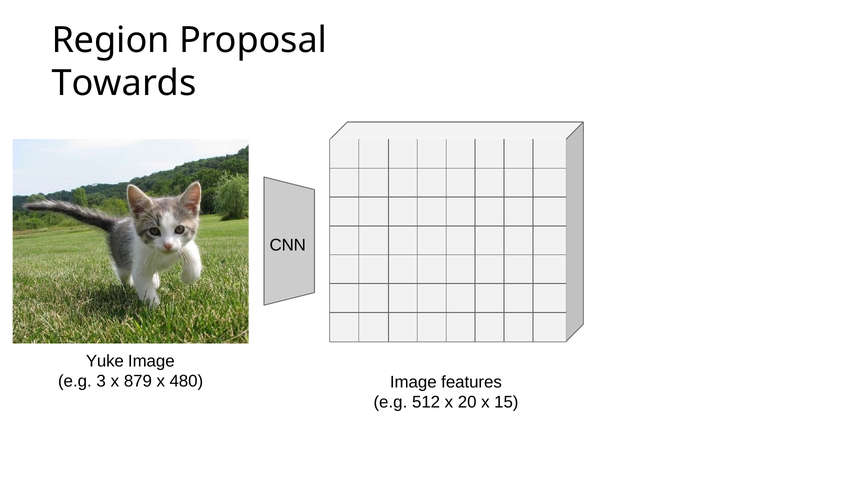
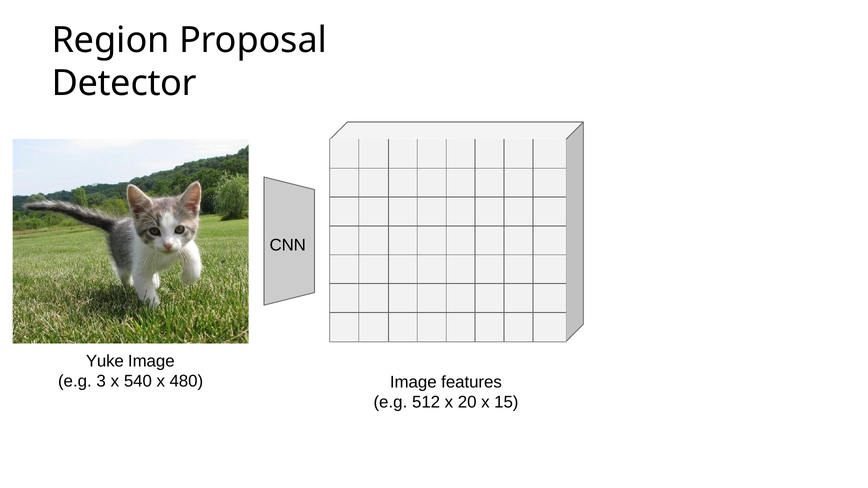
Towards: Towards -> Detector
879: 879 -> 540
